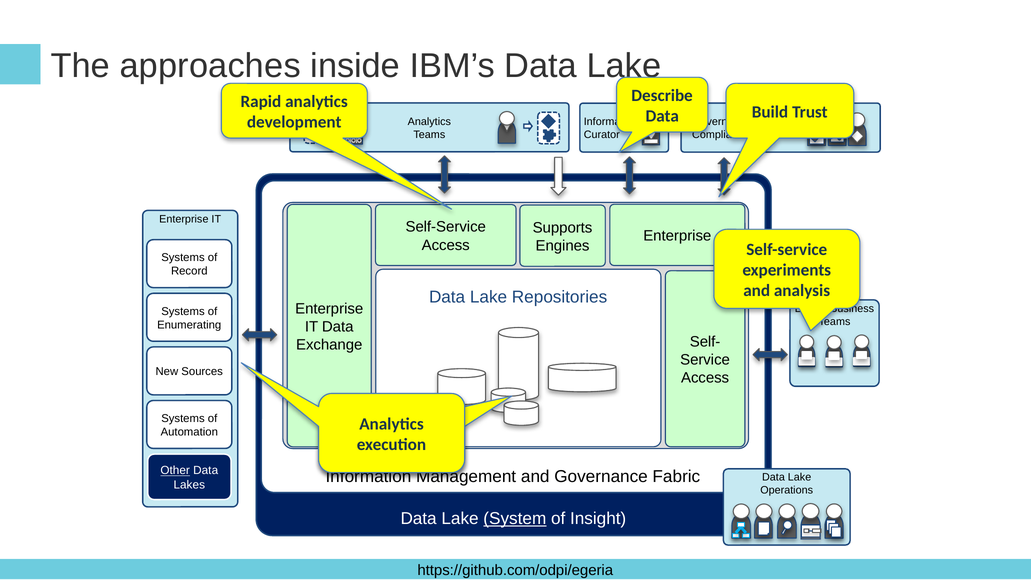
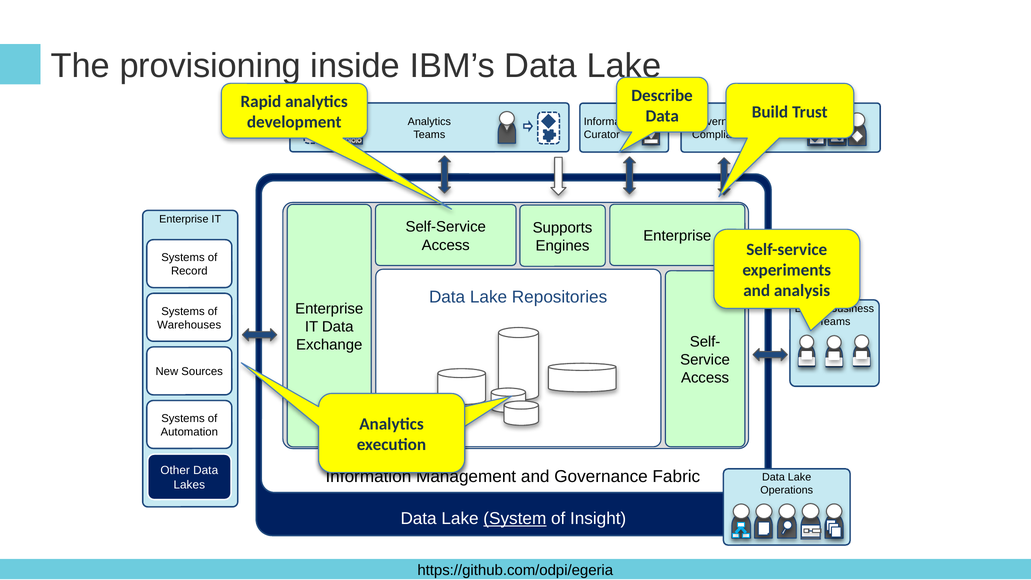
approaches: approaches -> provisioning
Enumerating: Enumerating -> Warehouses
Other underline: present -> none
